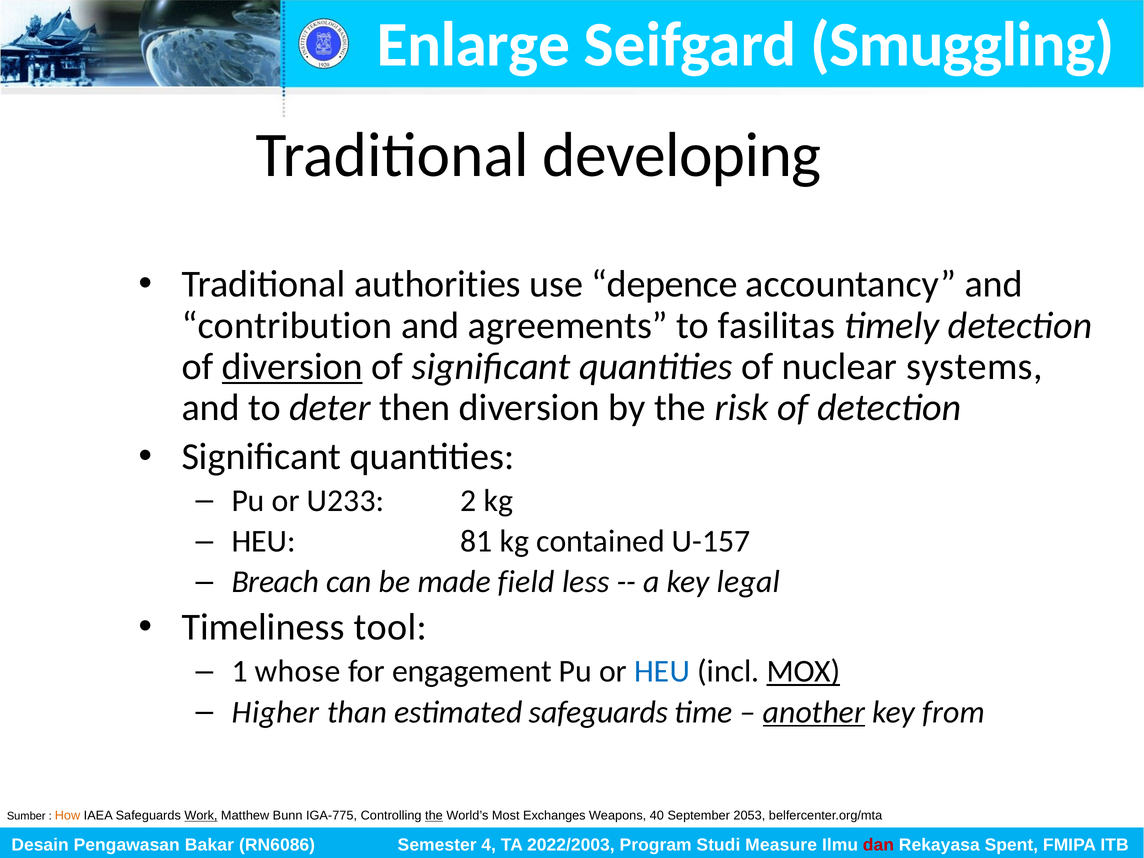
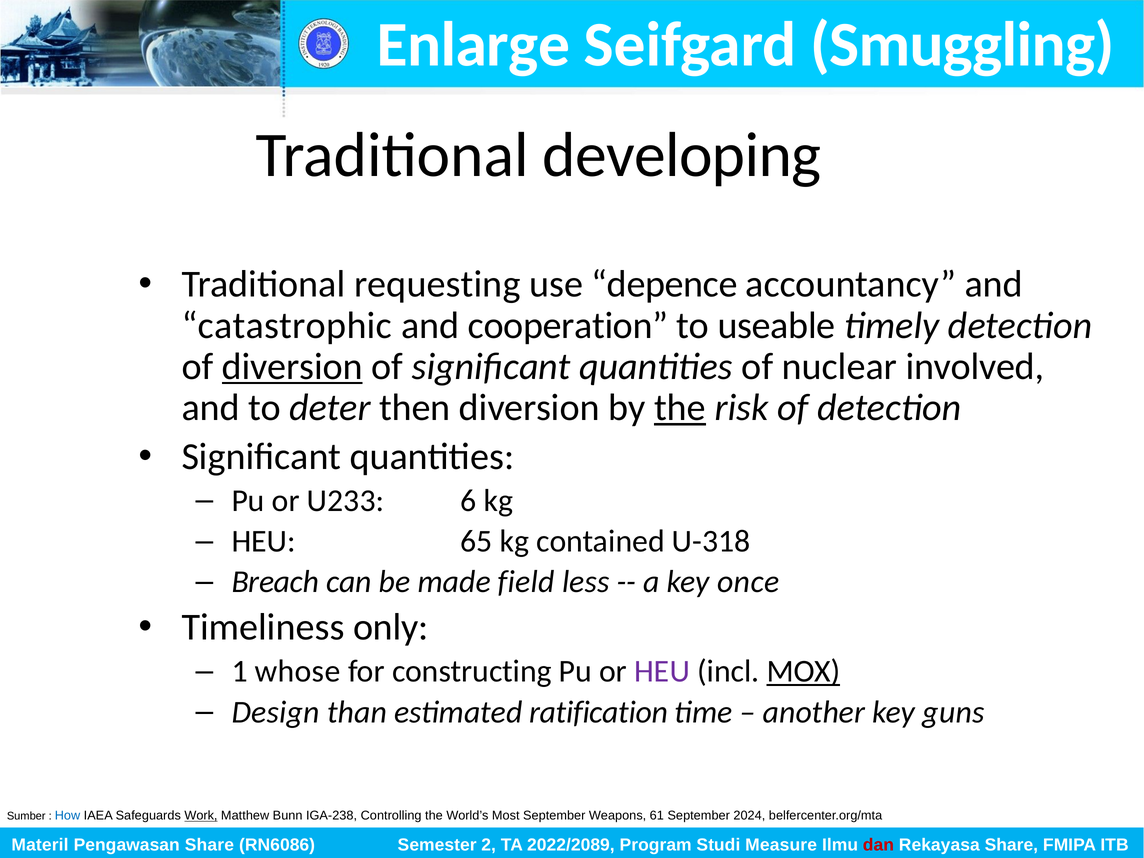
authorities: authorities -> requesting
contribution: contribution -> catastrophic
agreements: agreements -> cooperation
fasilitas: fasilitas -> useable
systems: systems -> involved
the at (680, 408) underline: none -> present
2: 2 -> 6
81: 81 -> 65
U-157: U-157 -> U-318
legal: legal -> once
tool: tool -> only
engagement: engagement -> constructing
HEU at (662, 671) colour: blue -> purple
Higher: Higher -> Design
estimated safeguards: safeguards -> ratification
another underline: present -> none
from: from -> guns
How colour: orange -> blue
IGA-775: IGA-775 -> IGA-238
the at (434, 816) underline: present -> none
Most Exchanges: Exchanges -> September
40: 40 -> 61
2053: 2053 -> 2024
Desain: Desain -> Materil
Pengawasan Bakar: Bakar -> Share
4: 4 -> 2
2022/2003: 2022/2003 -> 2022/2089
Rekayasa Spent: Spent -> Share
